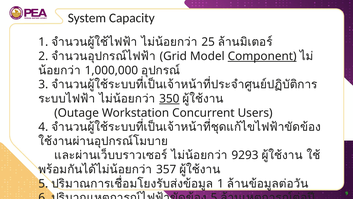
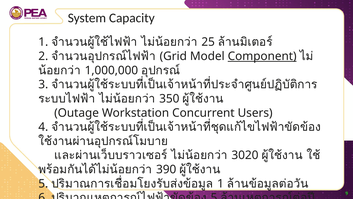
350 underline: present -> none
9293: 9293 -> 3020
357: 357 -> 390
